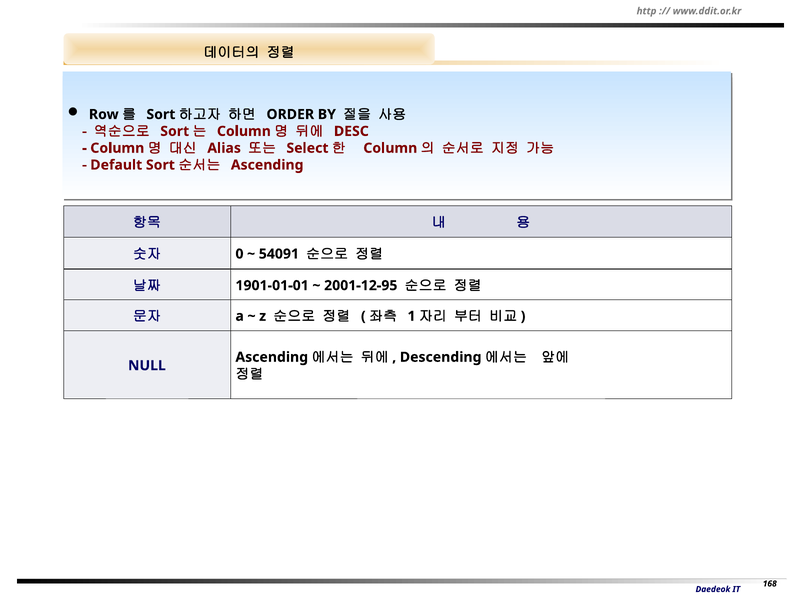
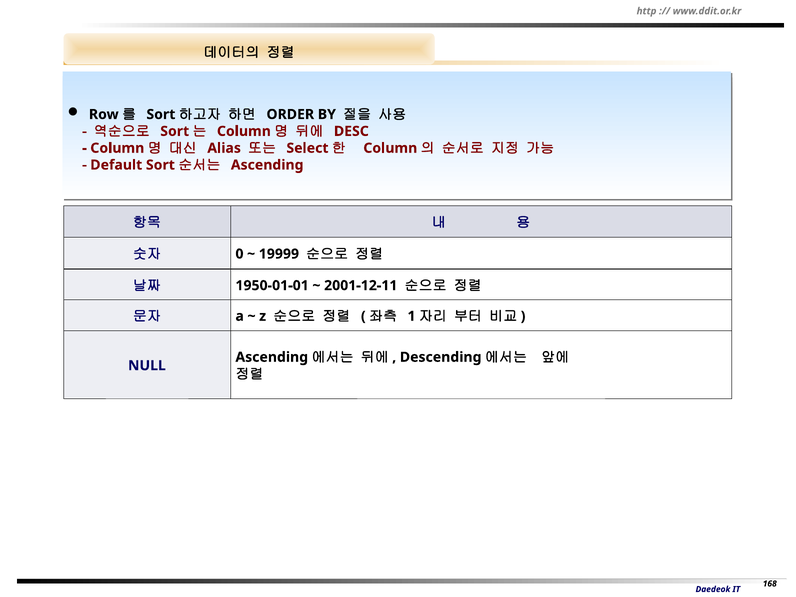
54091: 54091 -> 19999
1901-01-01: 1901-01-01 -> 1950-01-01
2001-12-95: 2001-12-95 -> 2001-12-11
